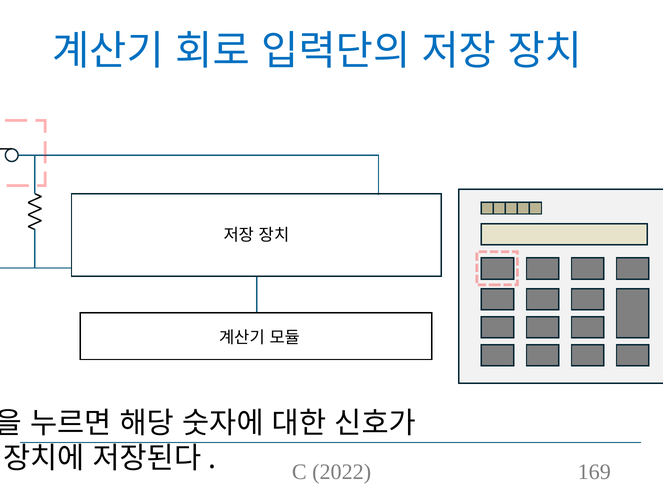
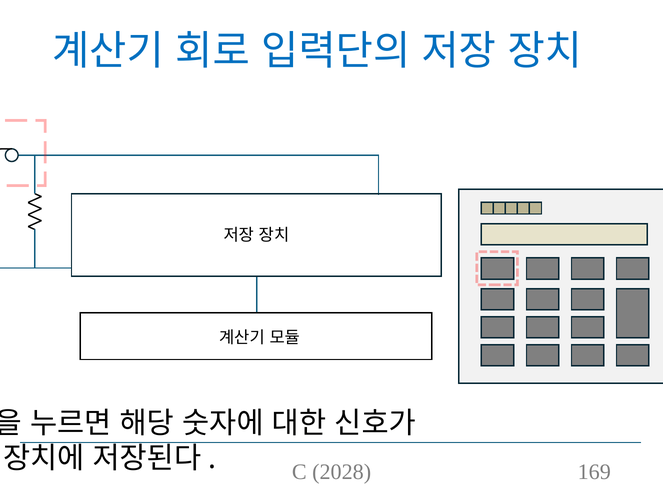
2022: 2022 -> 2028
